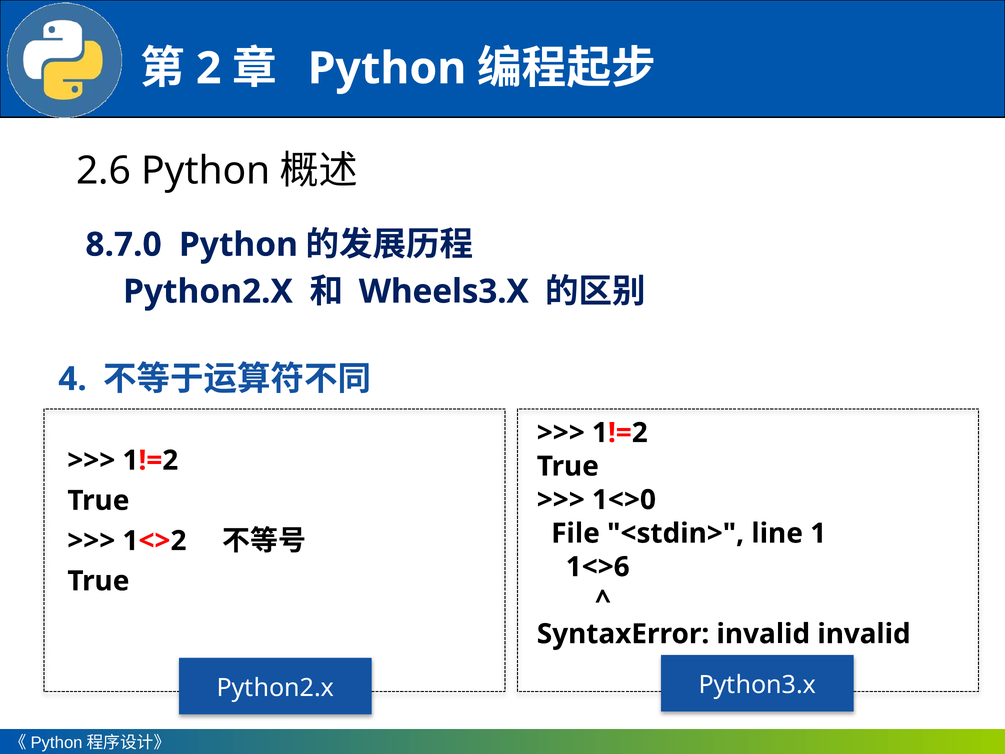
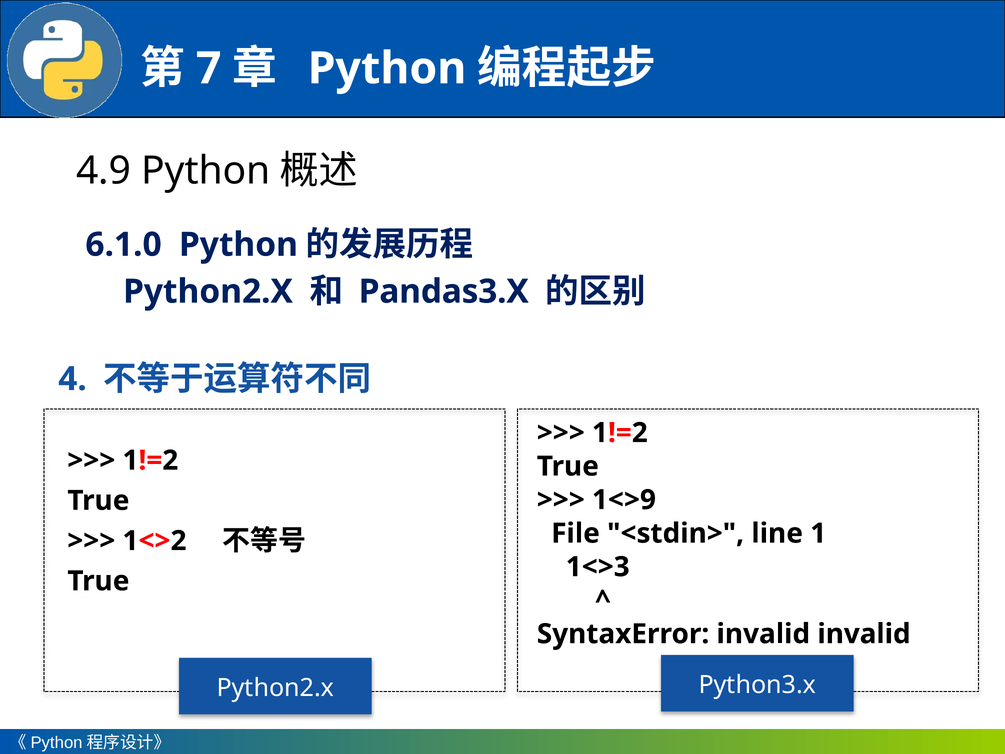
2: 2 -> 7
2.6: 2.6 -> 4.9
8.7.0: 8.7.0 -> 6.1.0
Wheels3.X: Wheels3.X -> Pandas3.X
1<>0: 1<>0 -> 1<>9
1<>6: 1<>6 -> 1<>3
